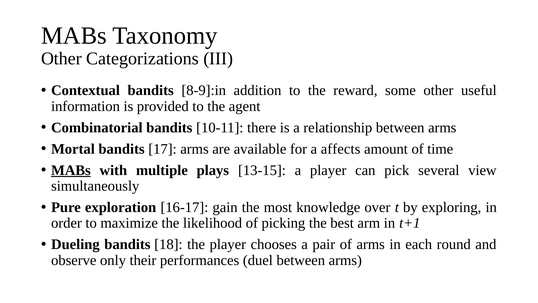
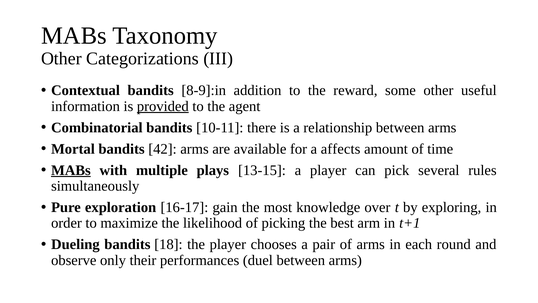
provided underline: none -> present
17: 17 -> 42
view: view -> rules
